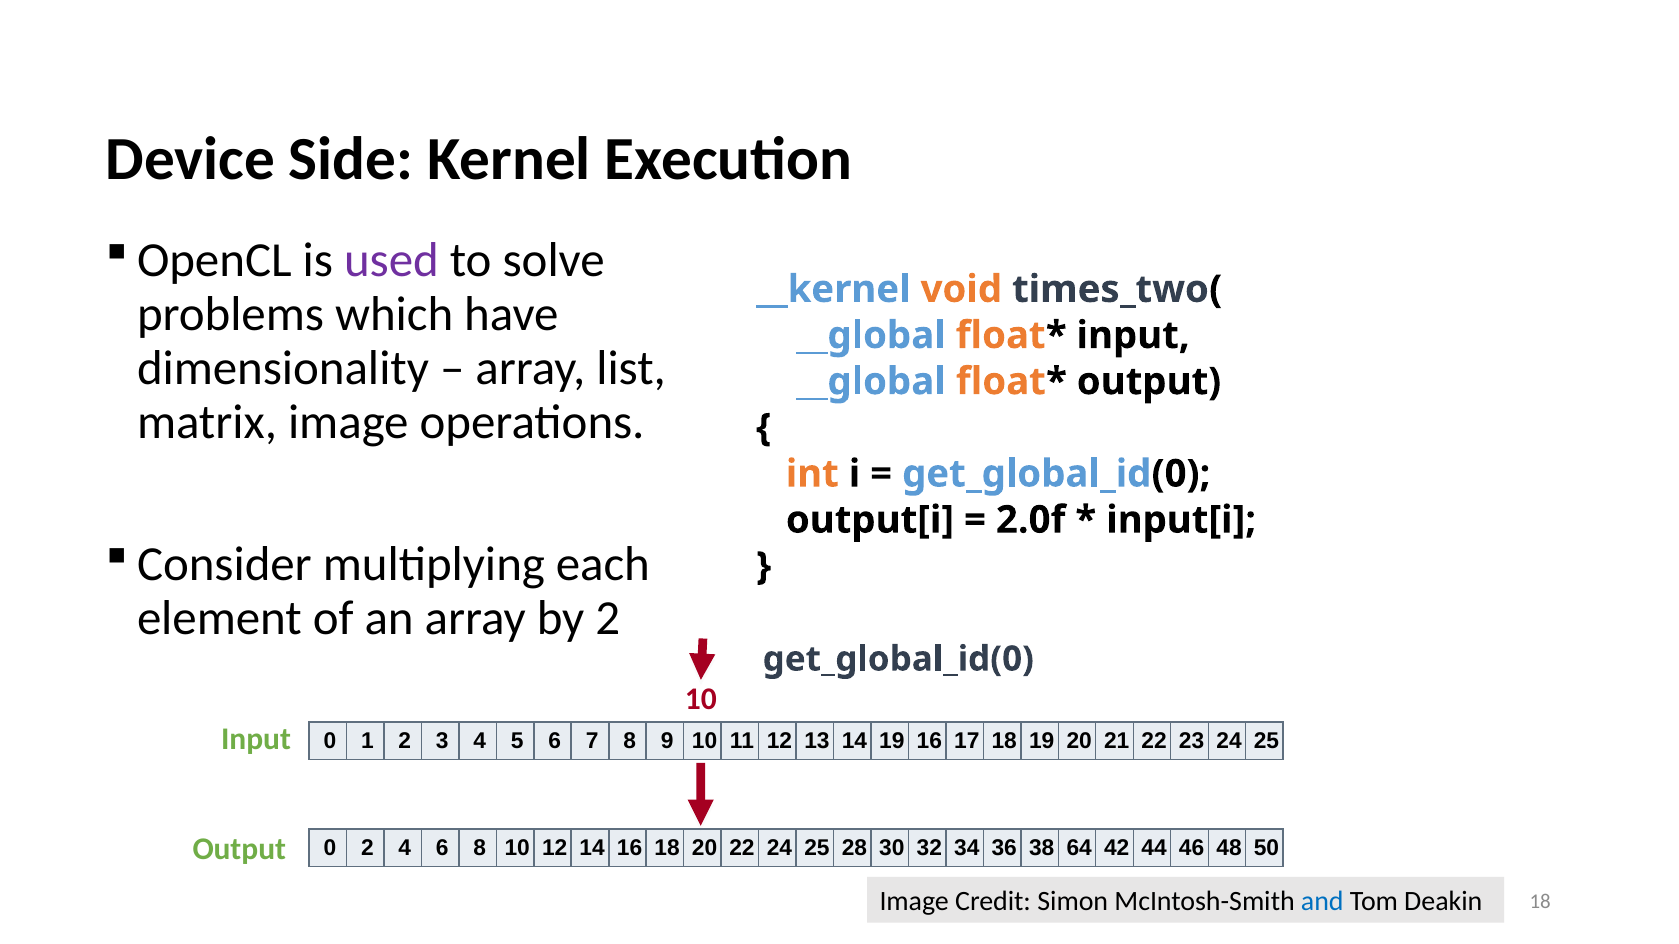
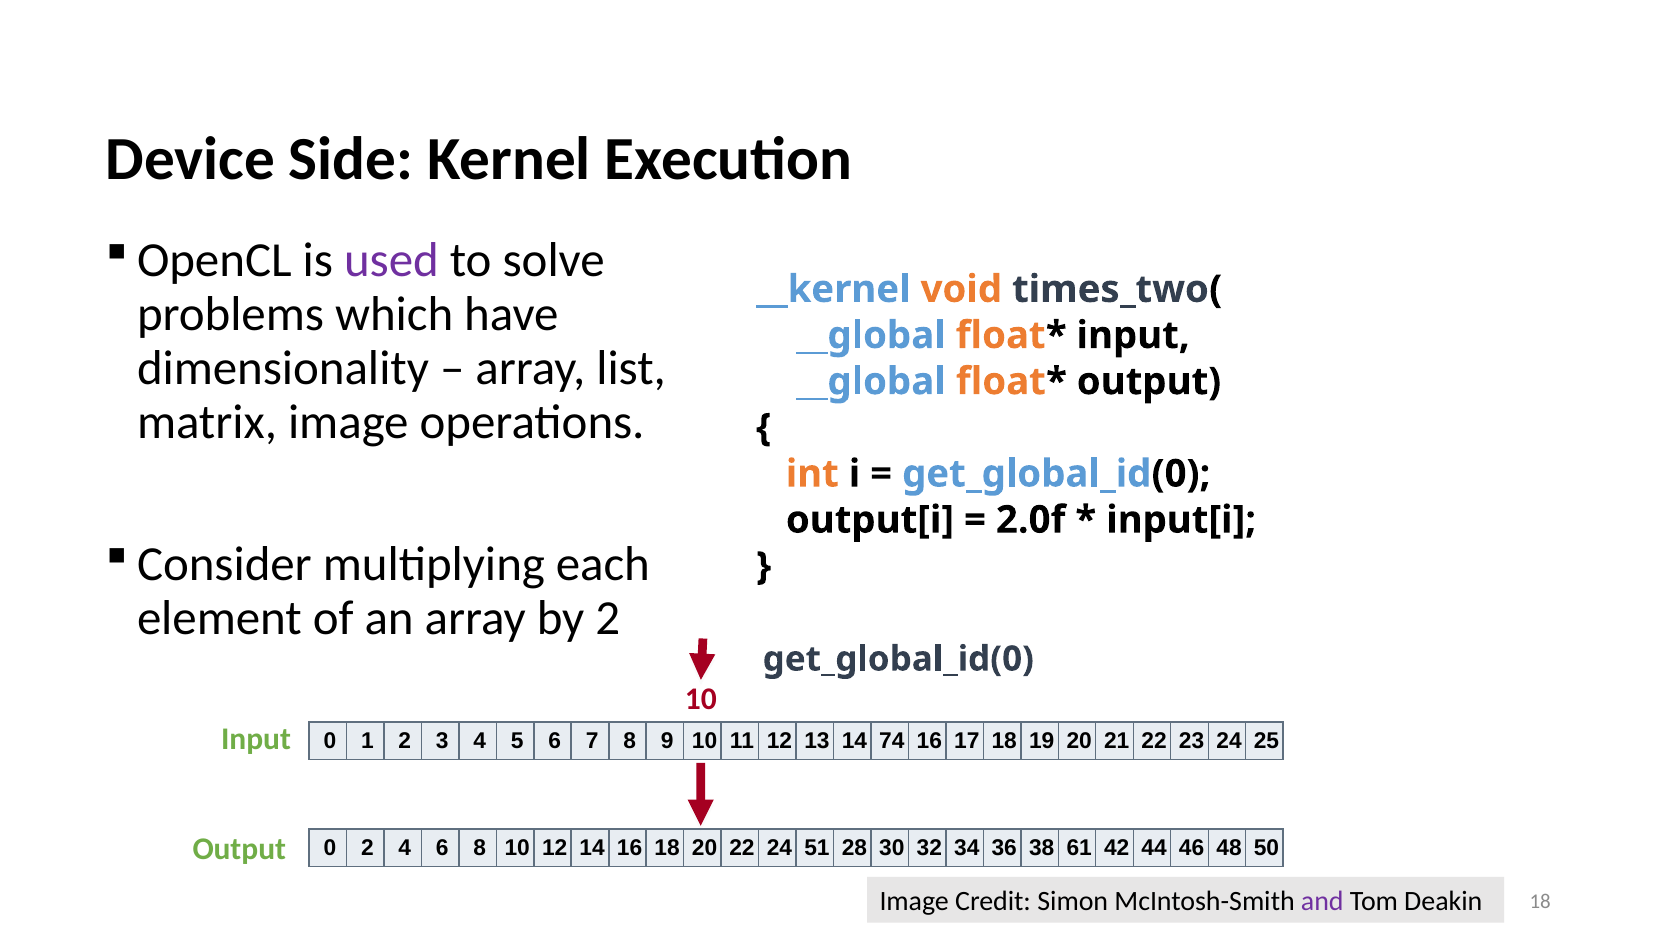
14 19: 19 -> 74
22 24 25: 25 -> 51
64: 64 -> 61
and colour: blue -> purple
